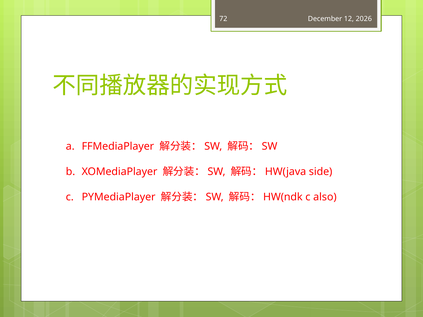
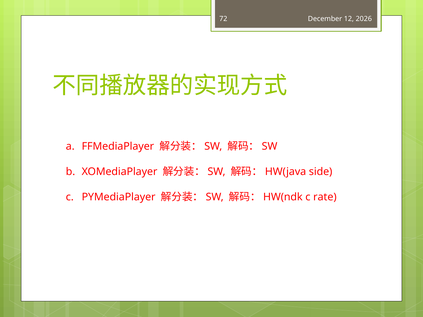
also: also -> rate
